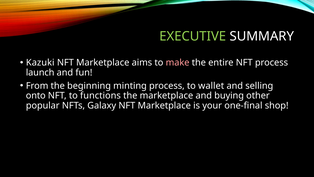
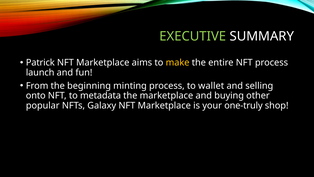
Kazuki: Kazuki -> Patrick
make colour: pink -> yellow
functions: functions -> metadata
one-final: one-final -> one-truly
